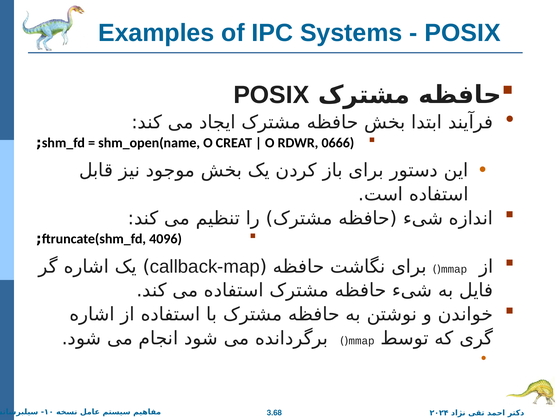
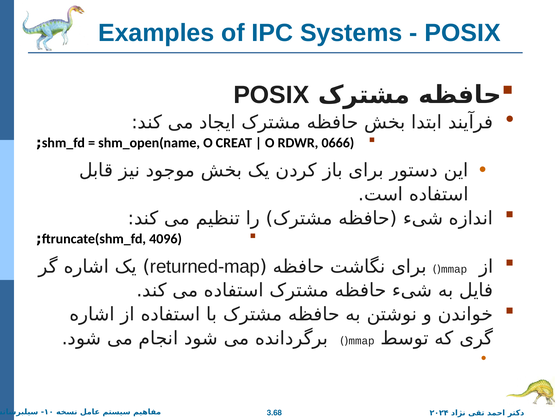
callback-map: callback-map -> returned-map
